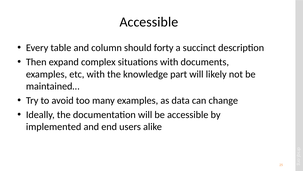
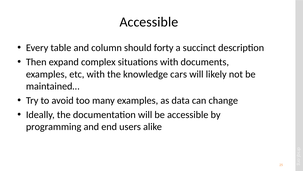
part: part -> cars
implemented: implemented -> programming
